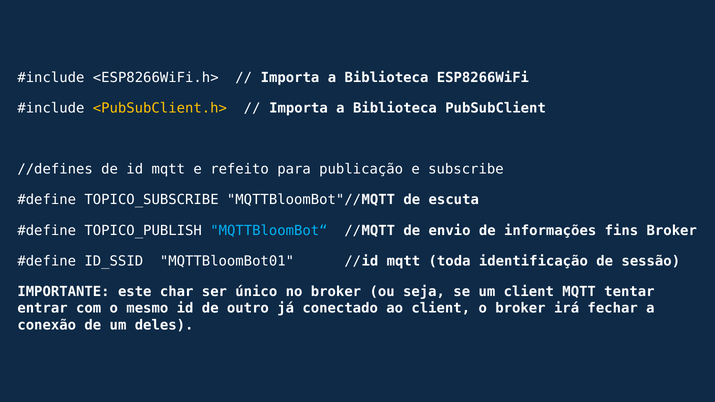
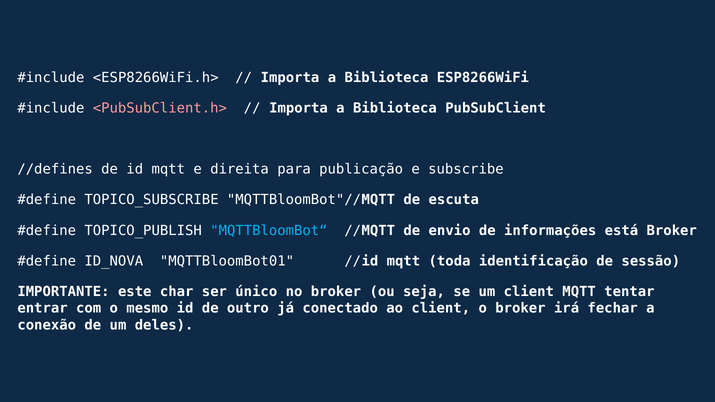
<PubSubClient.h> colour: yellow -> pink
refeito: refeito -> direita
fins: fins -> está
ID_SSID: ID_SSID -> ID_NOVA
